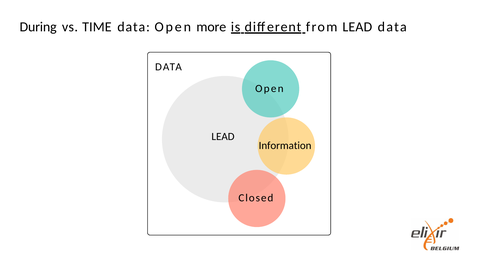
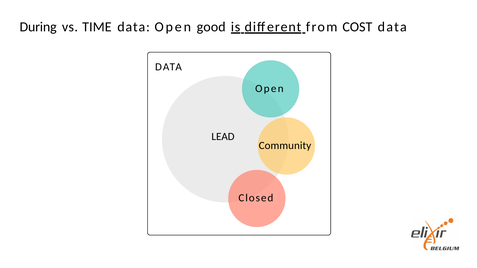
more: more -> good
from LEAD: LEAD -> COST
Information: Information -> Community
